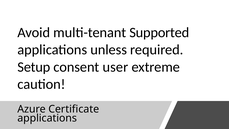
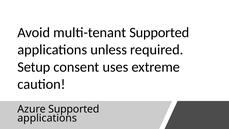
user: user -> uses
Azure Certificate: Certificate -> Supported
